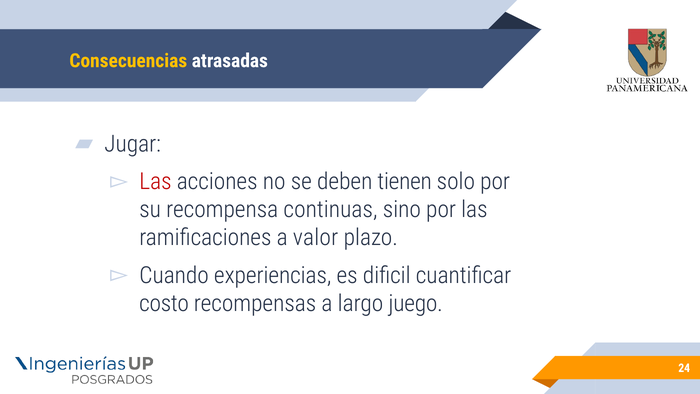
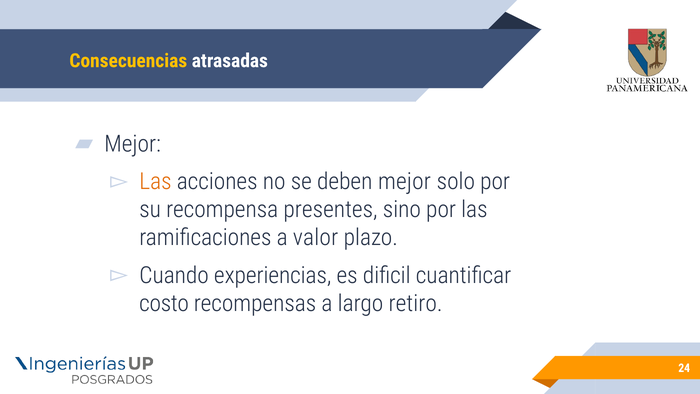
Jugar at (133, 144): Jugar -> Mejor
Las at (155, 182) colour: red -> orange
deben tienen: tienen -> mejor
continuas: continuas -> presentes
juego: juego -> retiro
